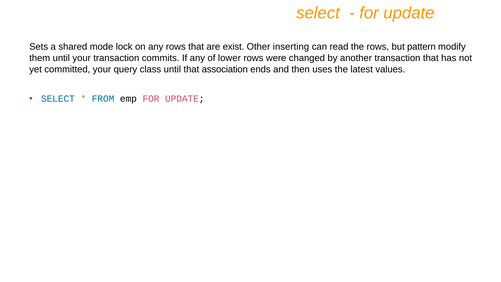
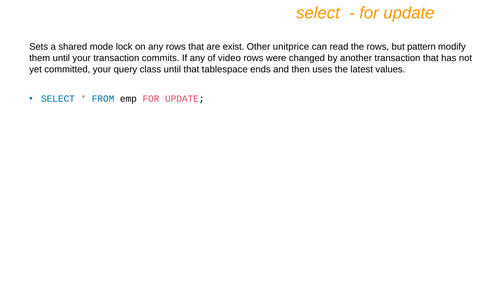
inserting: inserting -> unitprice
lower: lower -> video
association: association -> tablespace
